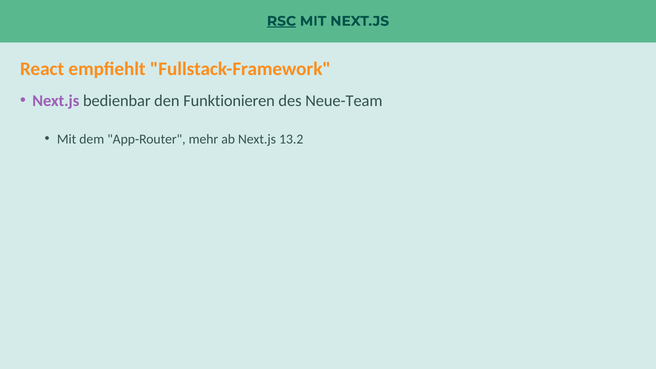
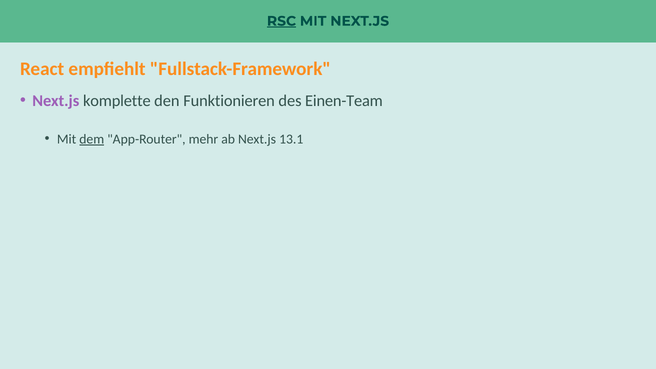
bedienbar: bedienbar -> komplette
Neue-Team: Neue-Team -> Einen-Team
dem underline: none -> present
13.2: 13.2 -> 13.1
